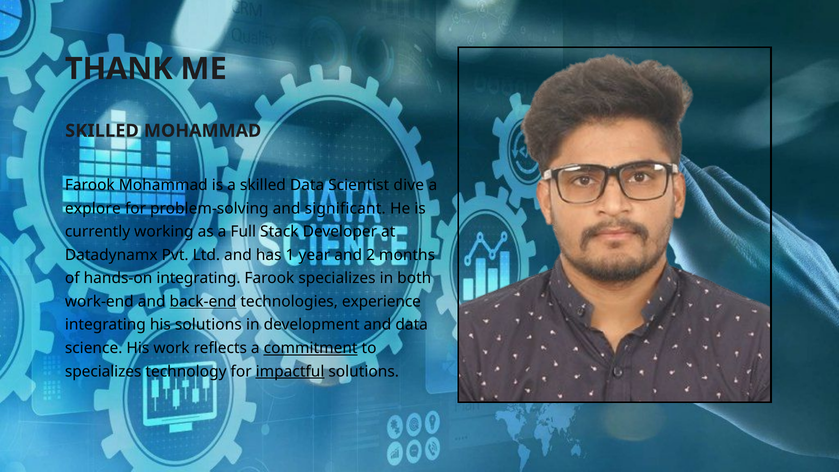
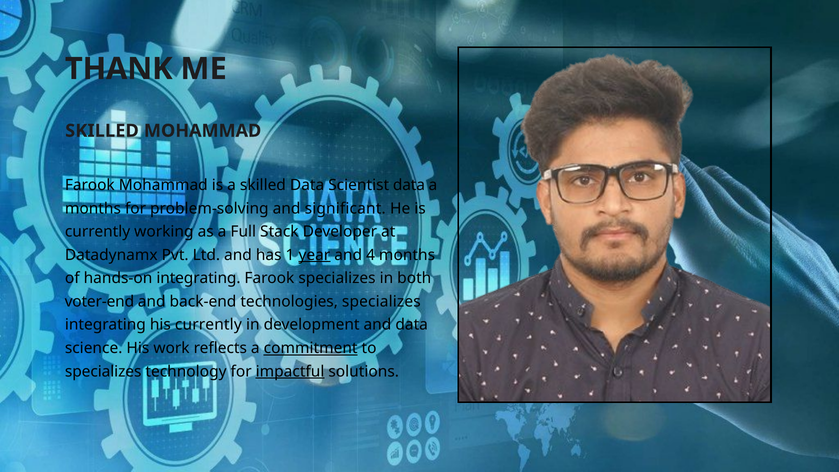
Scientist dive: dive -> data
explore at (93, 208): explore -> months
year underline: none -> present
2: 2 -> 4
work-end: work-end -> voter-end
back-end underline: present -> none
technologies experience: experience -> specializes
his solutions: solutions -> currently
